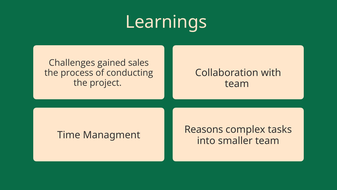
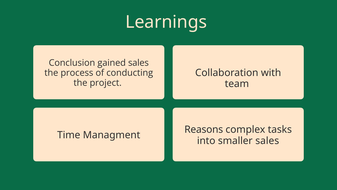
Challenges: Challenges -> Conclusion
smaller team: team -> sales
